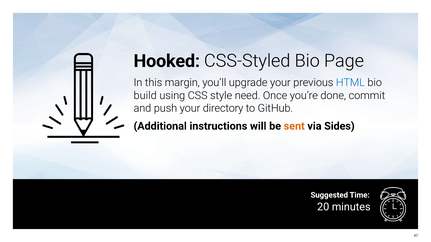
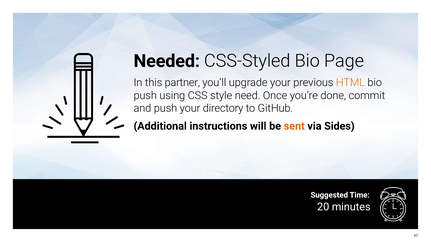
Hooked: Hooked -> Needed
margin: margin -> partner
HTML colour: blue -> orange
build at (145, 96): build -> push
